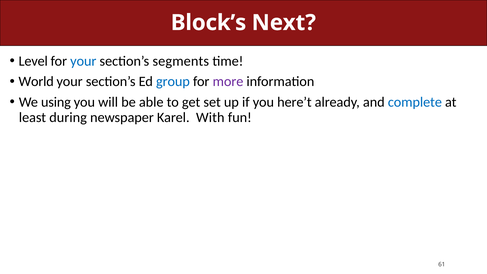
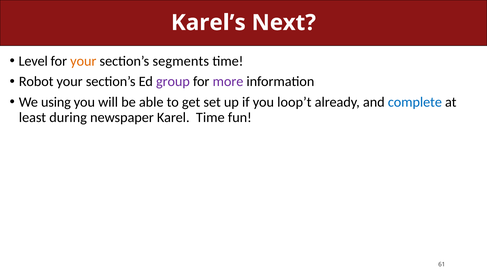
Block’s: Block’s -> Karel’s
your at (83, 61) colour: blue -> orange
World: World -> Robot
group colour: blue -> purple
here’t: here’t -> loop’t
Karel With: With -> Time
